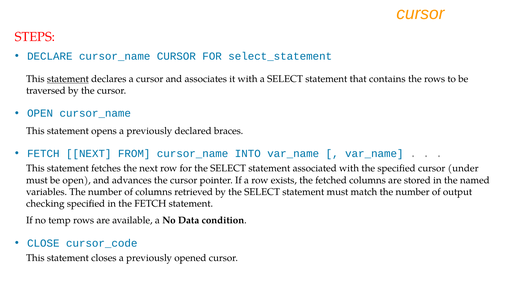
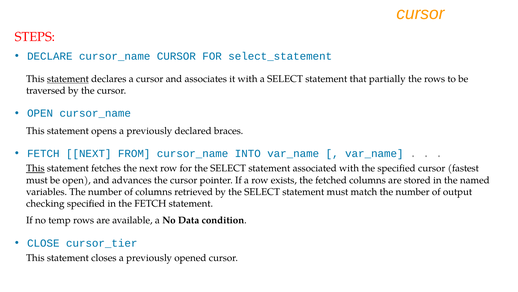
contains: contains -> partially
This at (35, 168) underline: none -> present
under: under -> fastest
cursor_code: cursor_code -> cursor_tier
